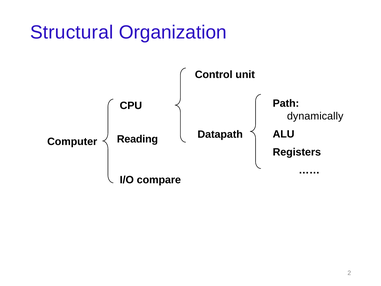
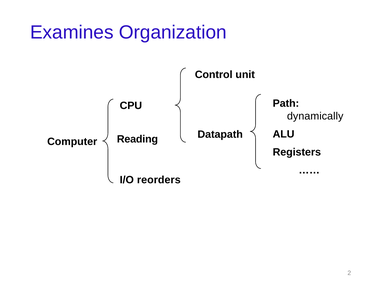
Structural: Structural -> Examines
compare: compare -> reorders
